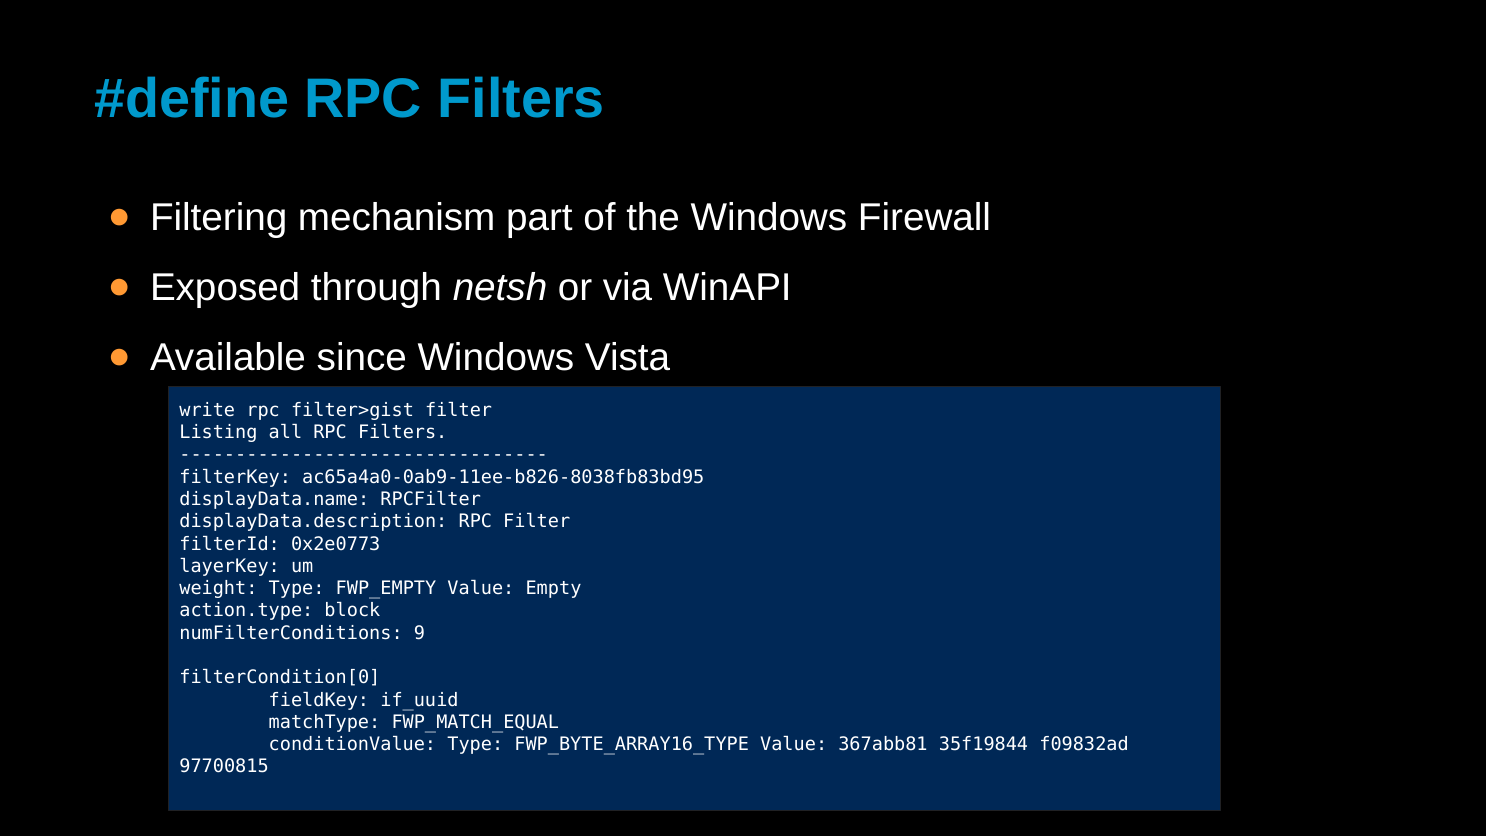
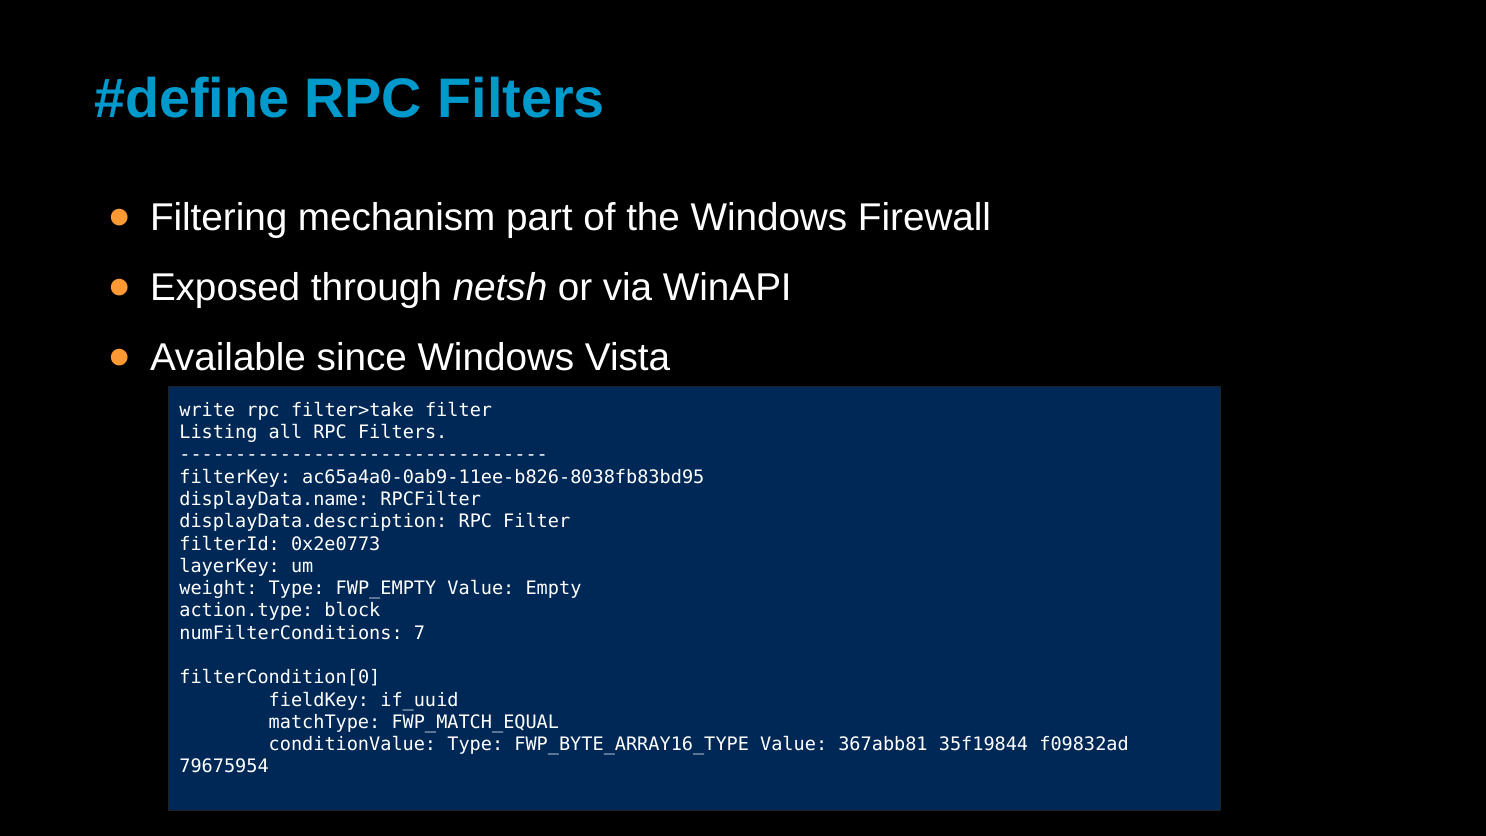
filter>gist: filter>gist -> filter>take
9: 9 -> 7
97700815: 97700815 -> 79675954
